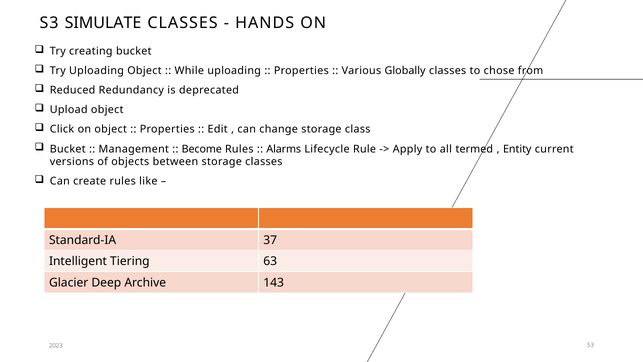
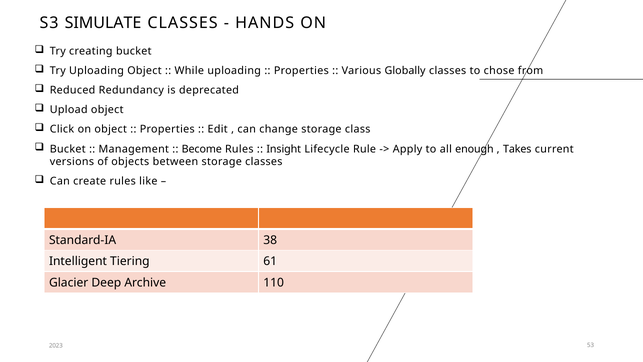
Alarms: Alarms -> Insight
termed: termed -> enough
Entity: Entity -> Takes
37: 37 -> 38
63: 63 -> 61
143: 143 -> 110
